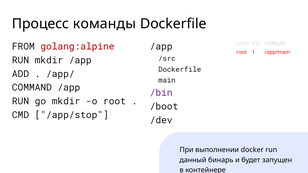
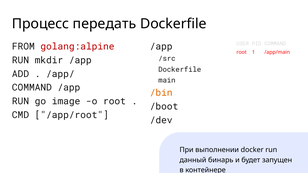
команды: команды -> передать
/bin colour: purple -> orange
go mkdir: mkdir -> image
/app/stop: /app/stop -> /app/root
